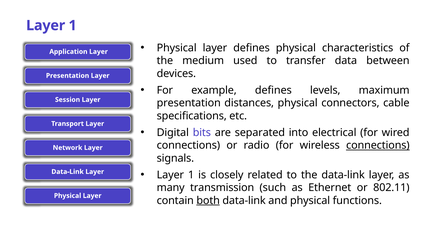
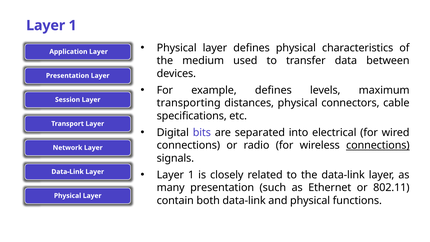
presentation at (189, 103): presentation -> transporting
many transmission: transmission -> presentation
both underline: present -> none
